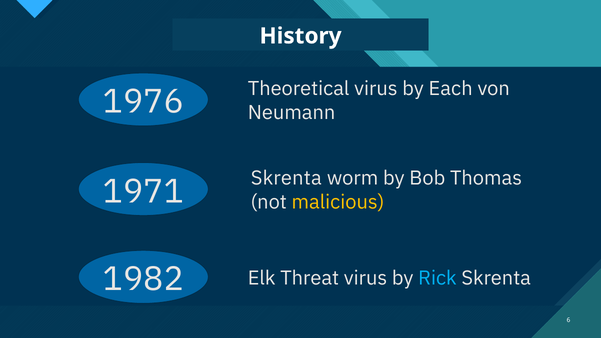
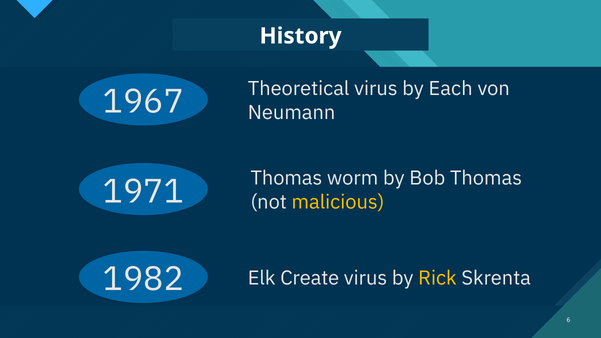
1976: 1976 -> 1967
Skrenta at (286, 178): Skrenta -> Thomas
Threat: Threat -> Create
Rick colour: light blue -> yellow
